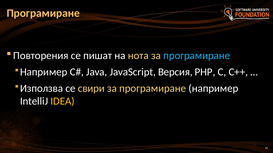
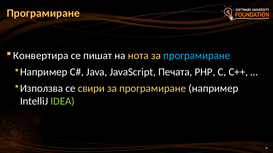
Повторения: Повторения -> Конвертира
Версия: Версия -> Печата
IDEA colour: yellow -> light green
